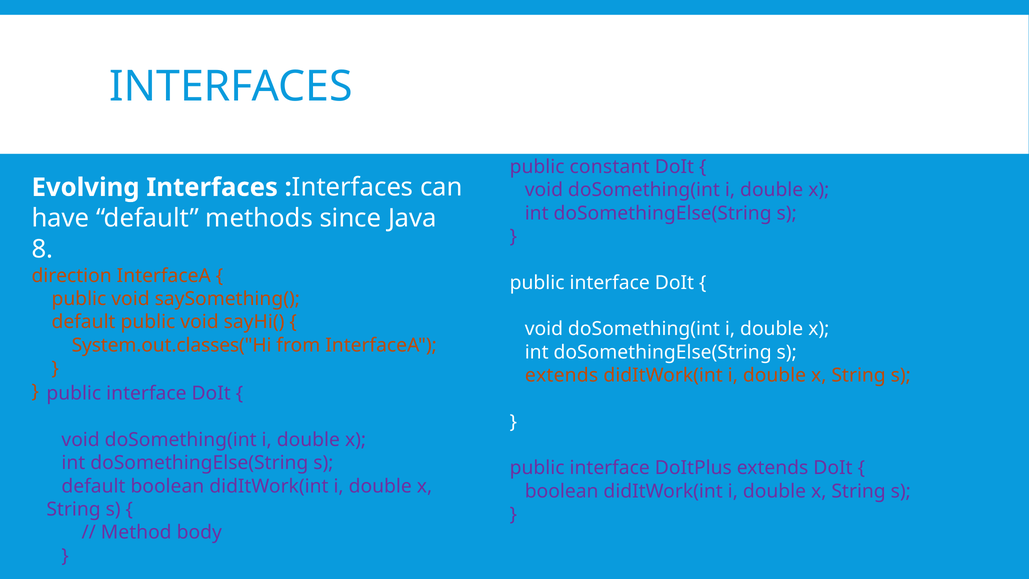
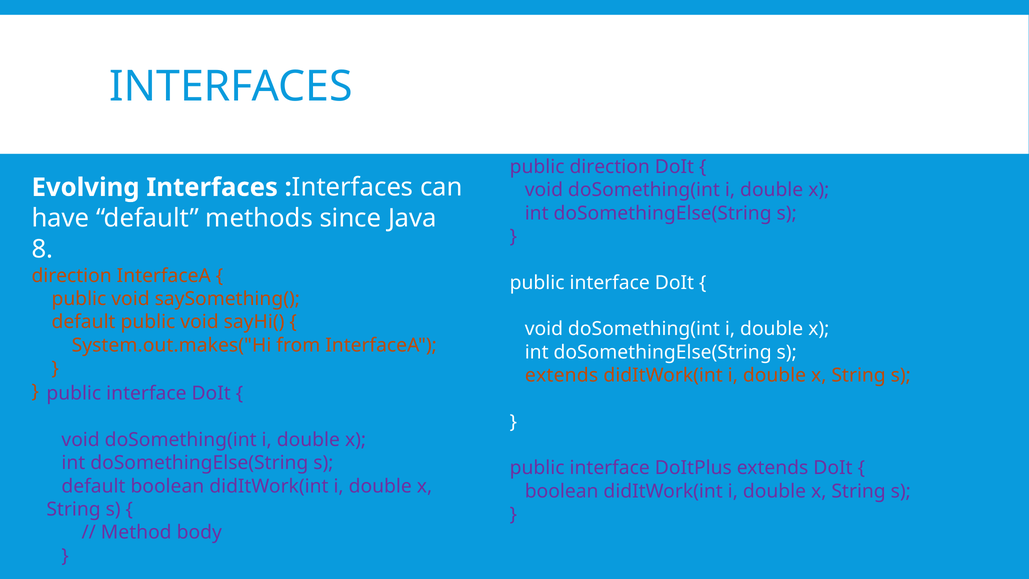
public constant: constant -> direction
System.out.classes("Hi: System.out.classes("Hi -> System.out.makes("Hi
